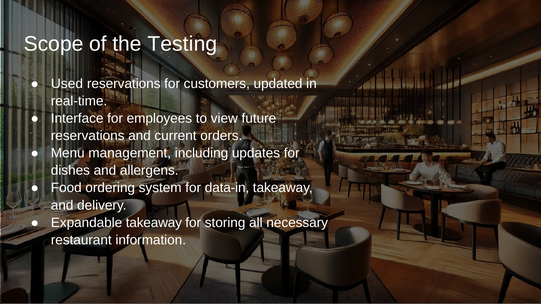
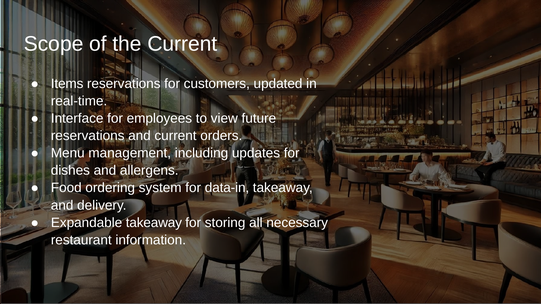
the Testing: Testing -> Current
Used: Used -> Items
